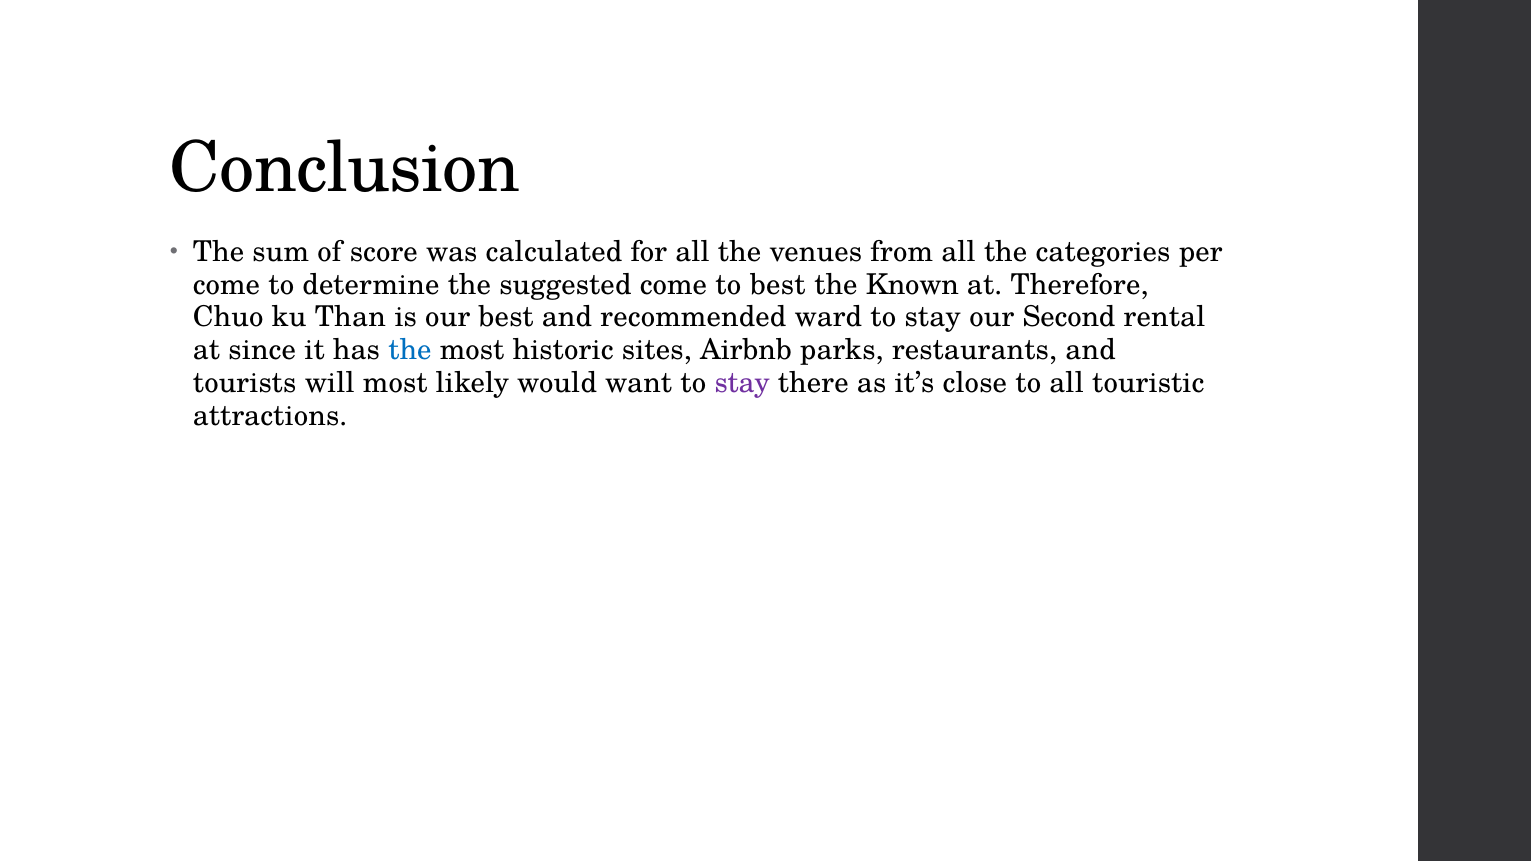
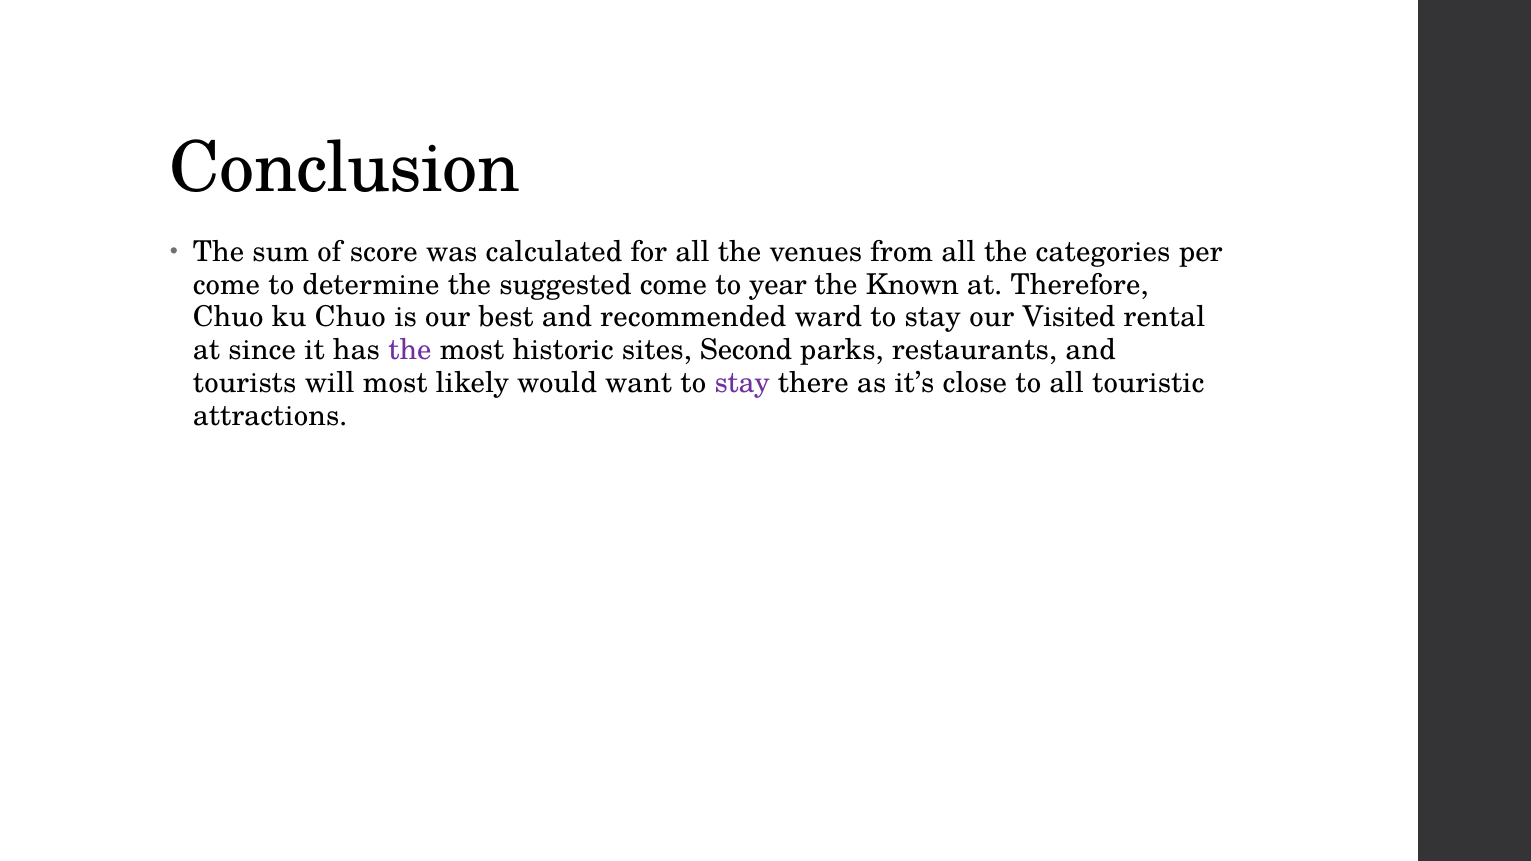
to best: best -> year
ku Than: Than -> Chuo
Second: Second -> Visited
the at (410, 350) colour: blue -> purple
Airbnb: Airbnb -> Second
